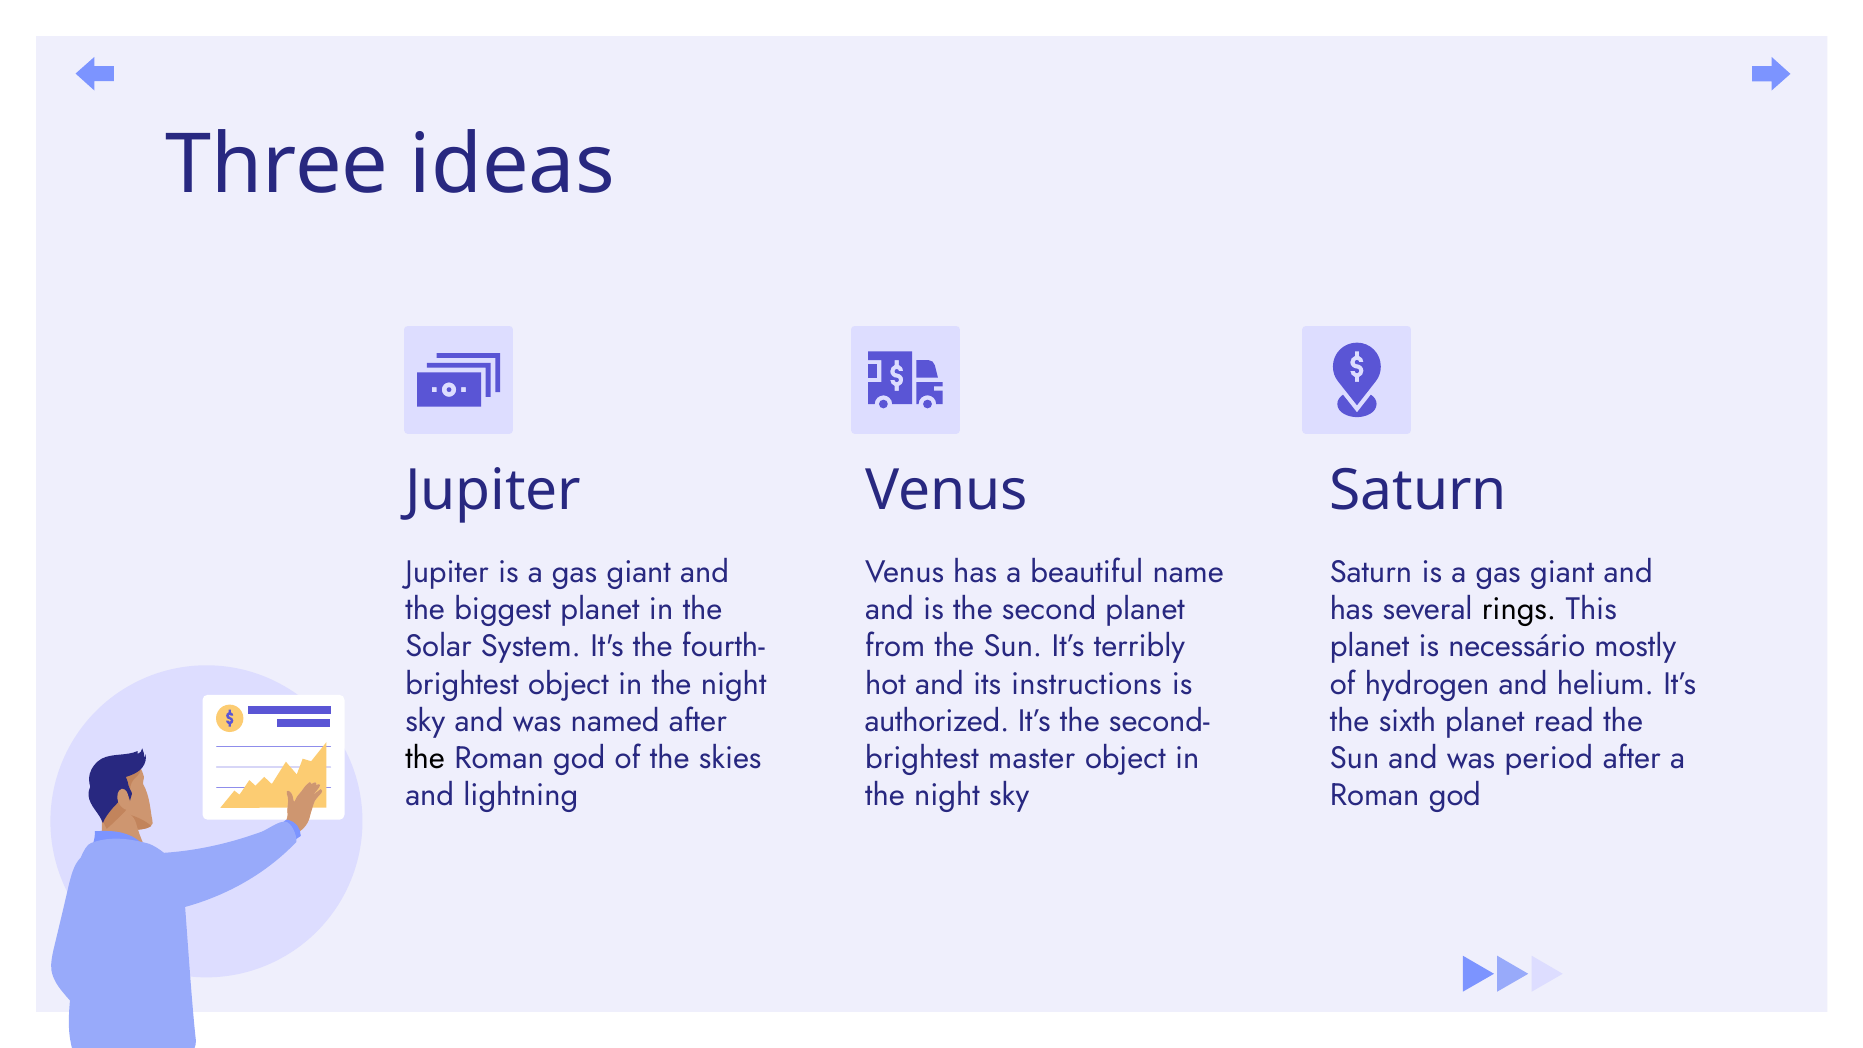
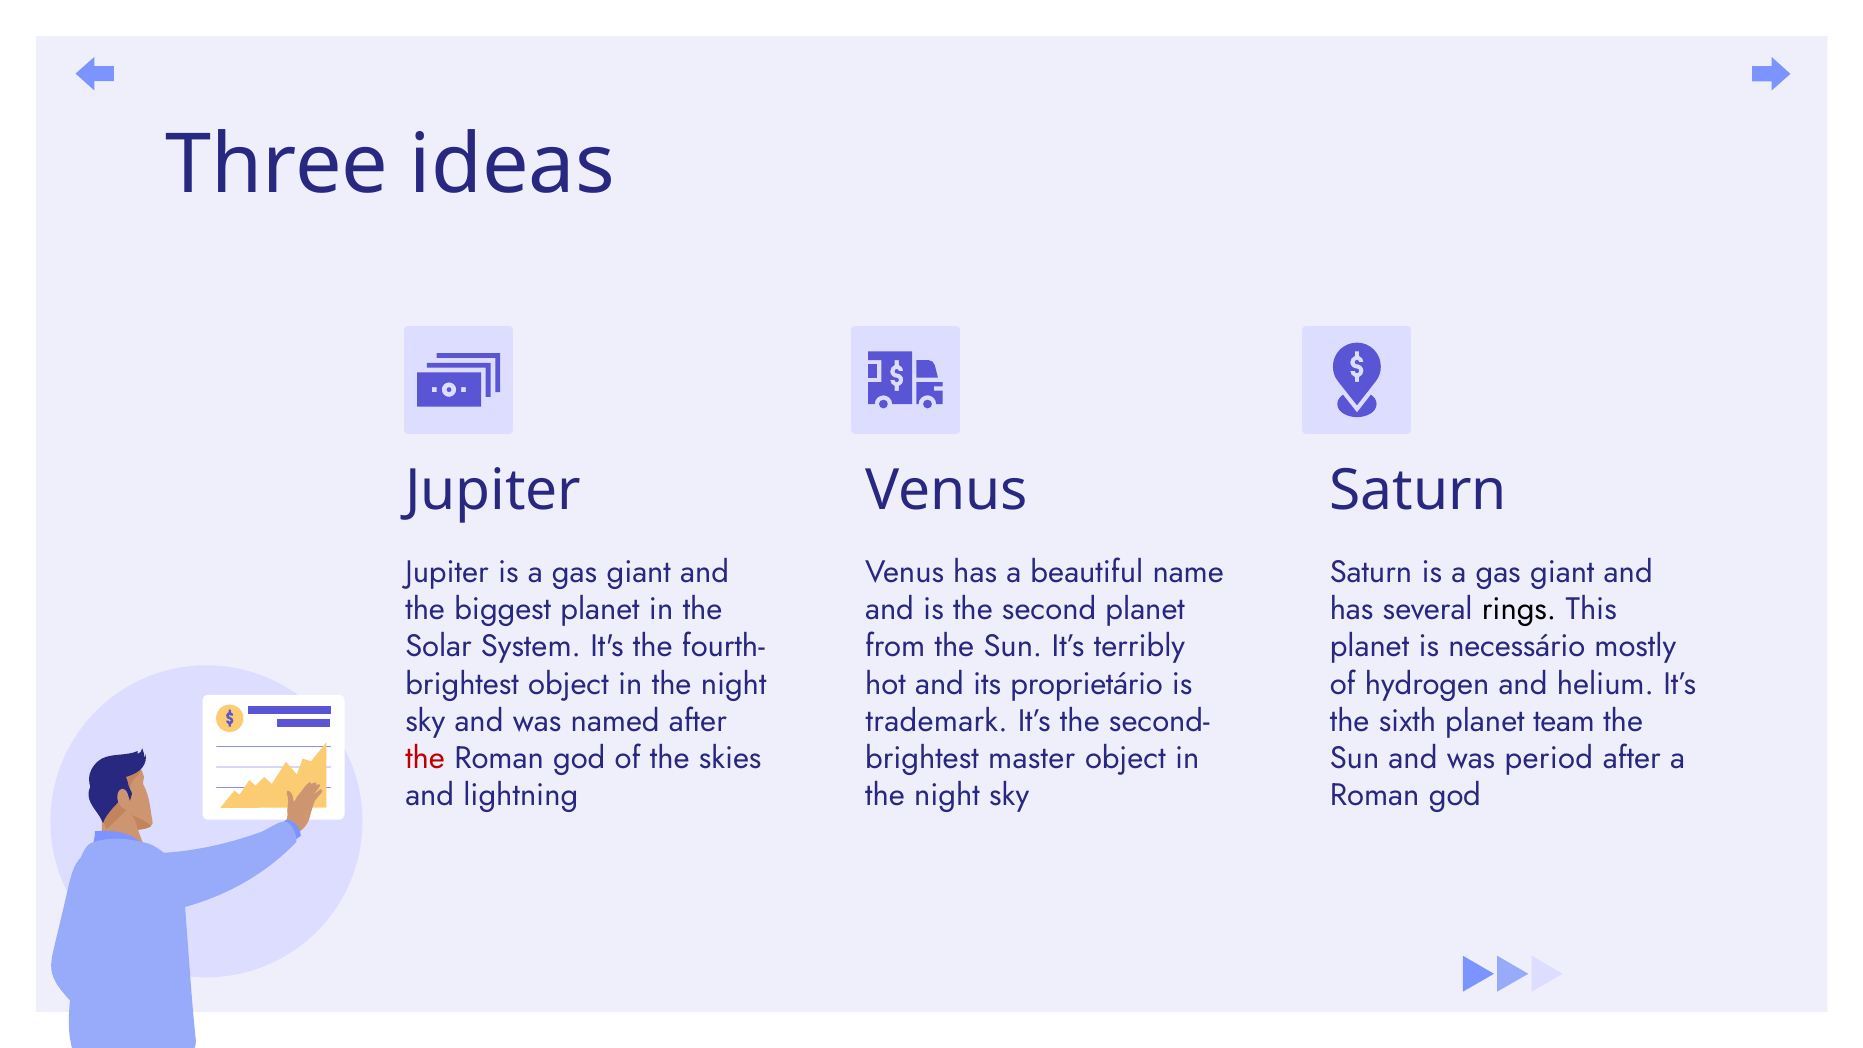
instructions: instructions -> proprietário
authorized: authorized -> trademark
read: read -> team
the at (425, 758) colour: black -> red
